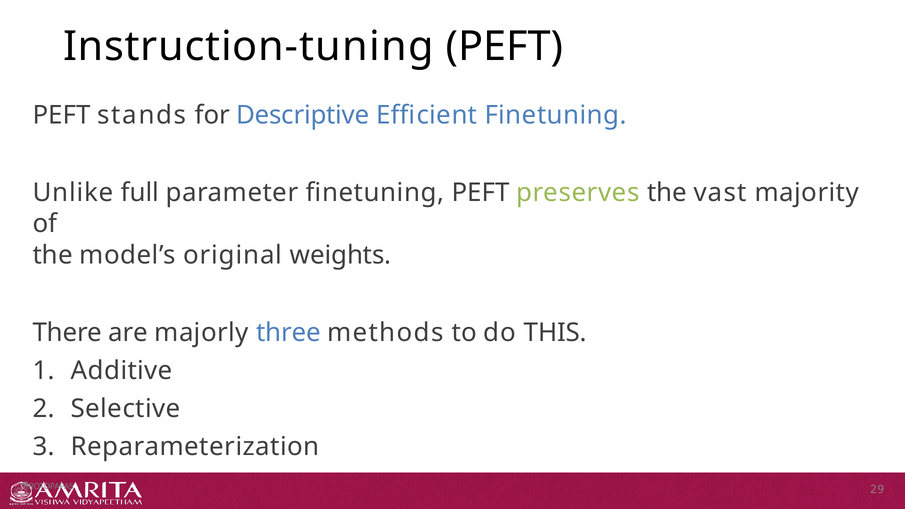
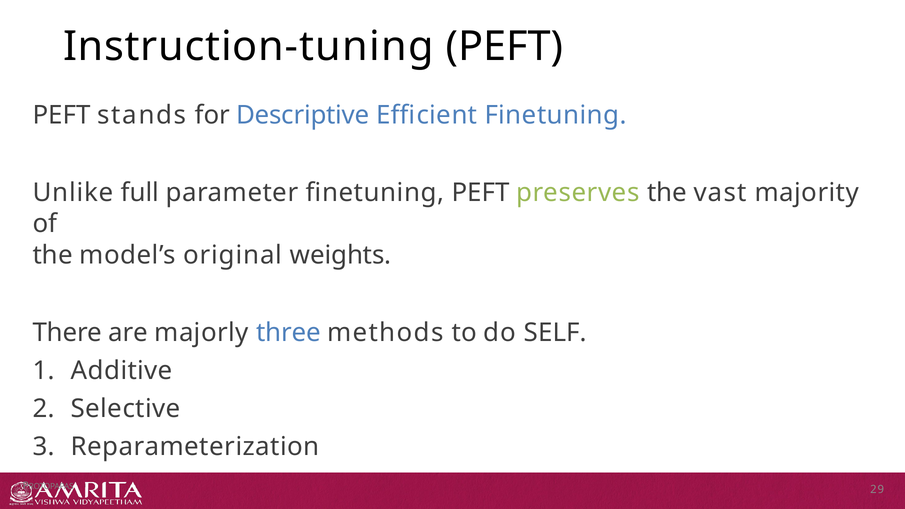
THIS: THIS -> SELF
